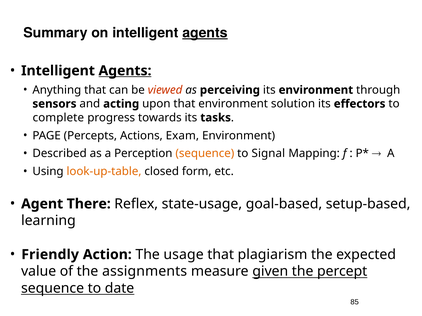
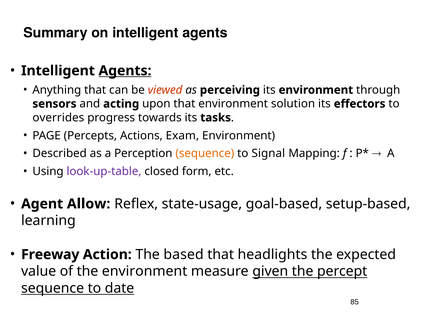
agents at (205, 33) underline: present -> none
complete: complete -> overrides
look-up-table colour: orange -> purple
There: There -> Allow
Friendly: Friendly -> Freeway
usage: usage -> based
plagiarism: plagiarism -> headlights
the assignments: assignments -> environment
